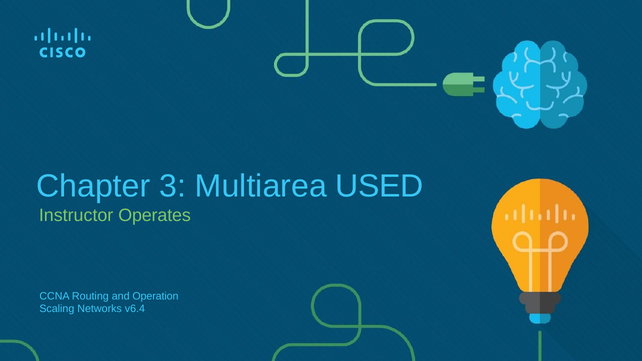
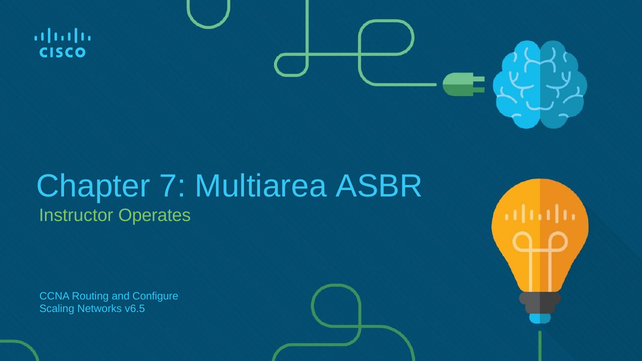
3: 3 -> 7
USED: USED -> ASBR
Operation: Operation -> Configure
v6.4: v6.4 -> v6.5
